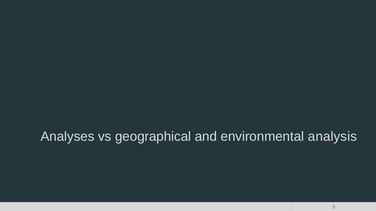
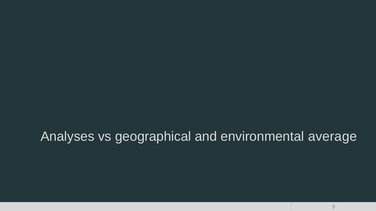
analysis: analysis -> average
